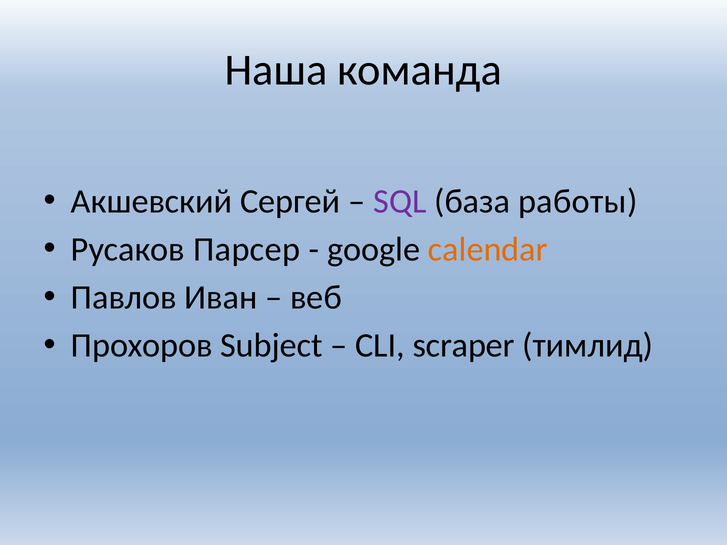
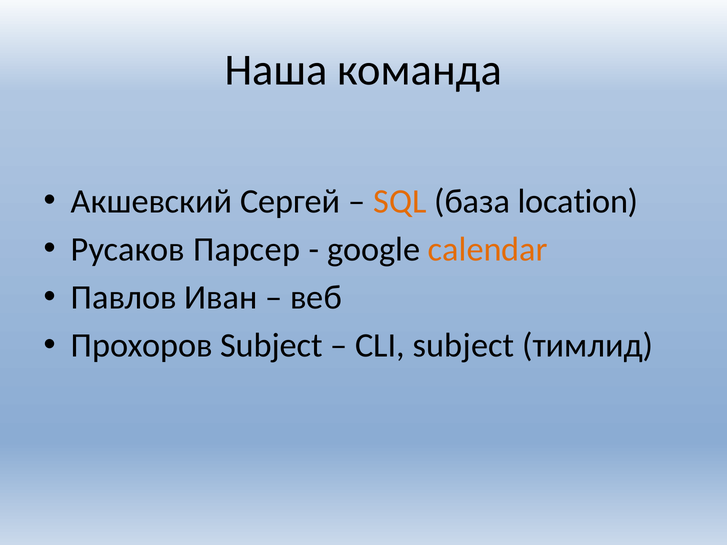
SQL colour: purple -> orange
работы: работы -> location
CLI scraper: scraper -> subject
